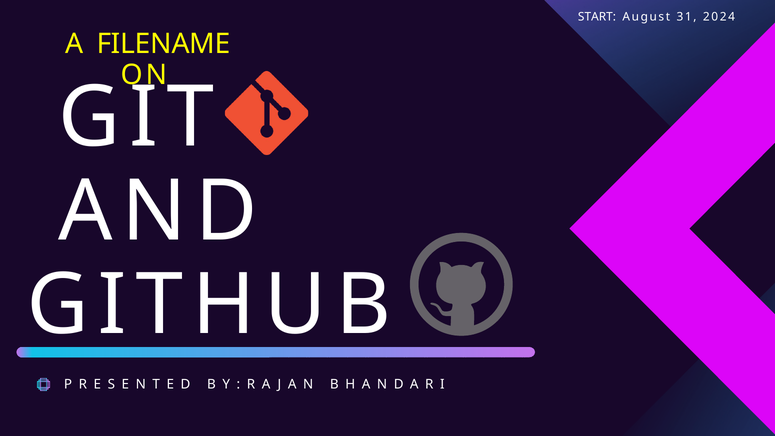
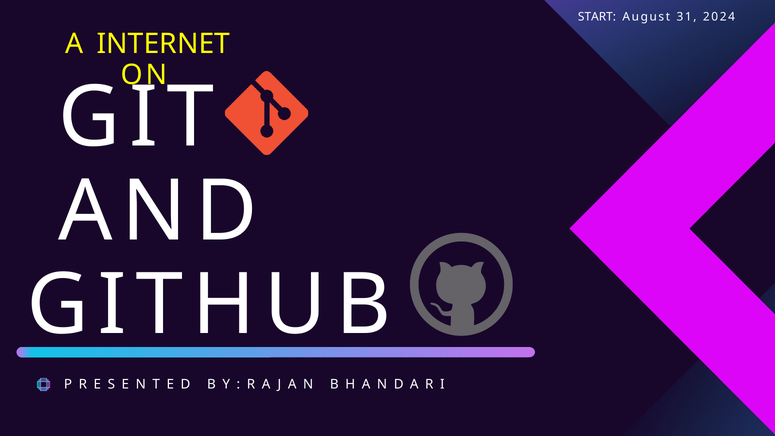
FILENAME: FILENAME -> INTERNET
